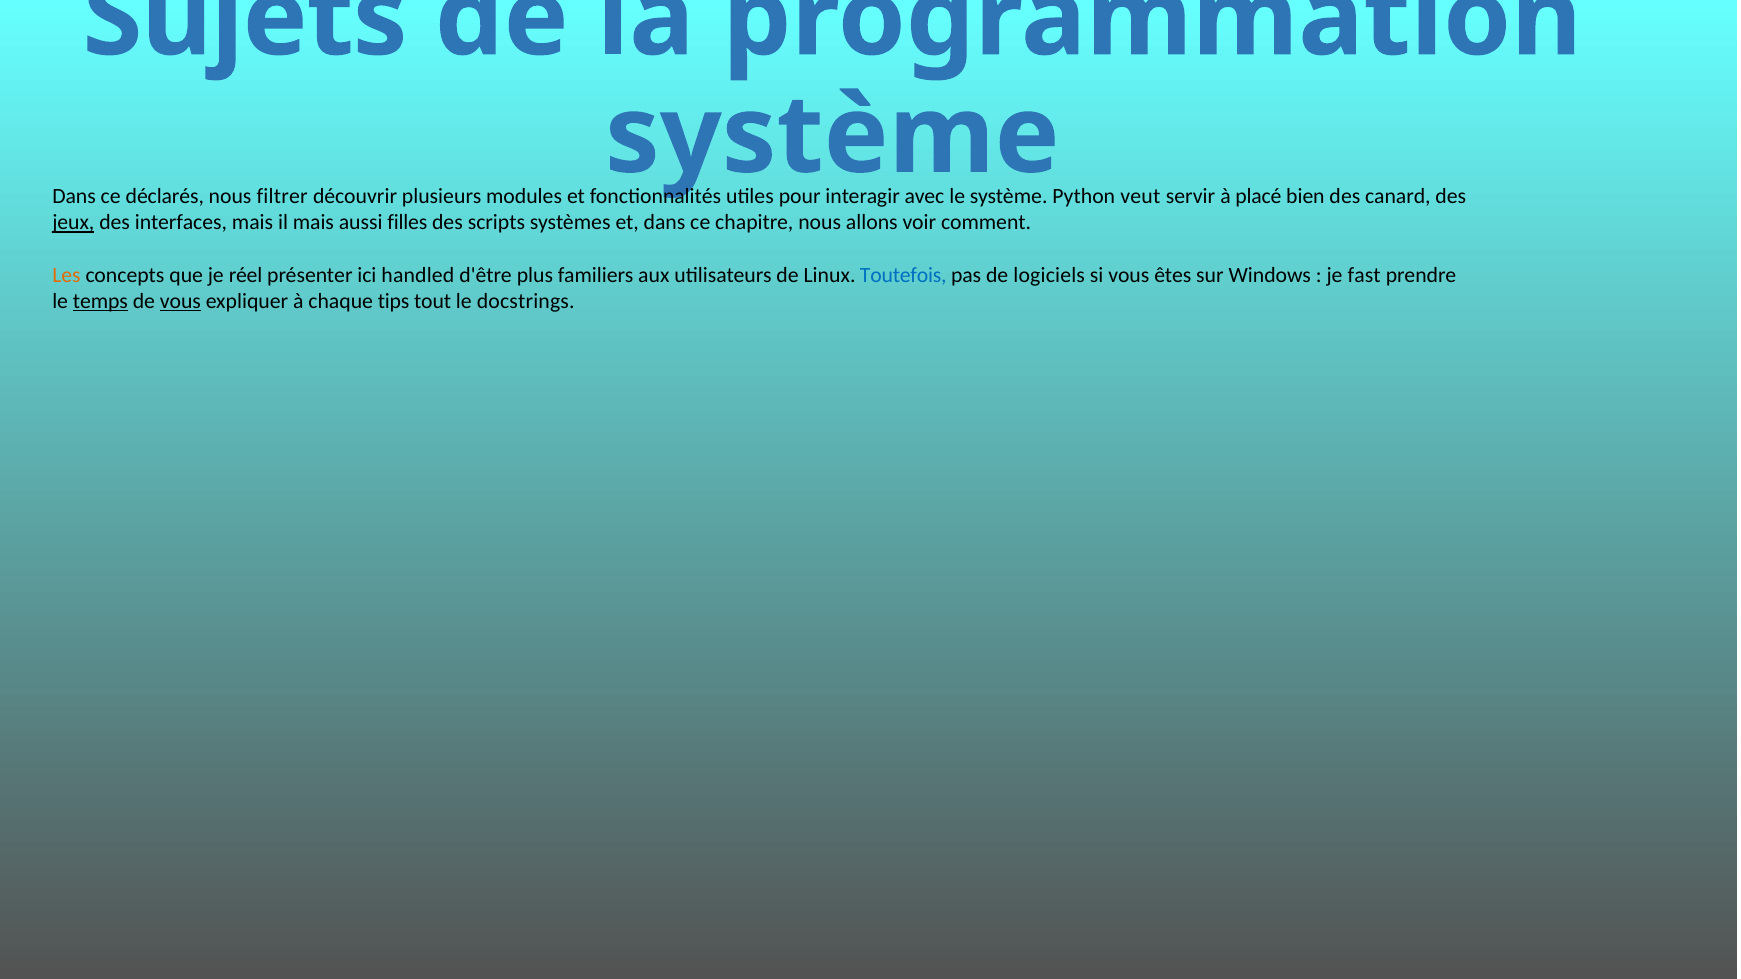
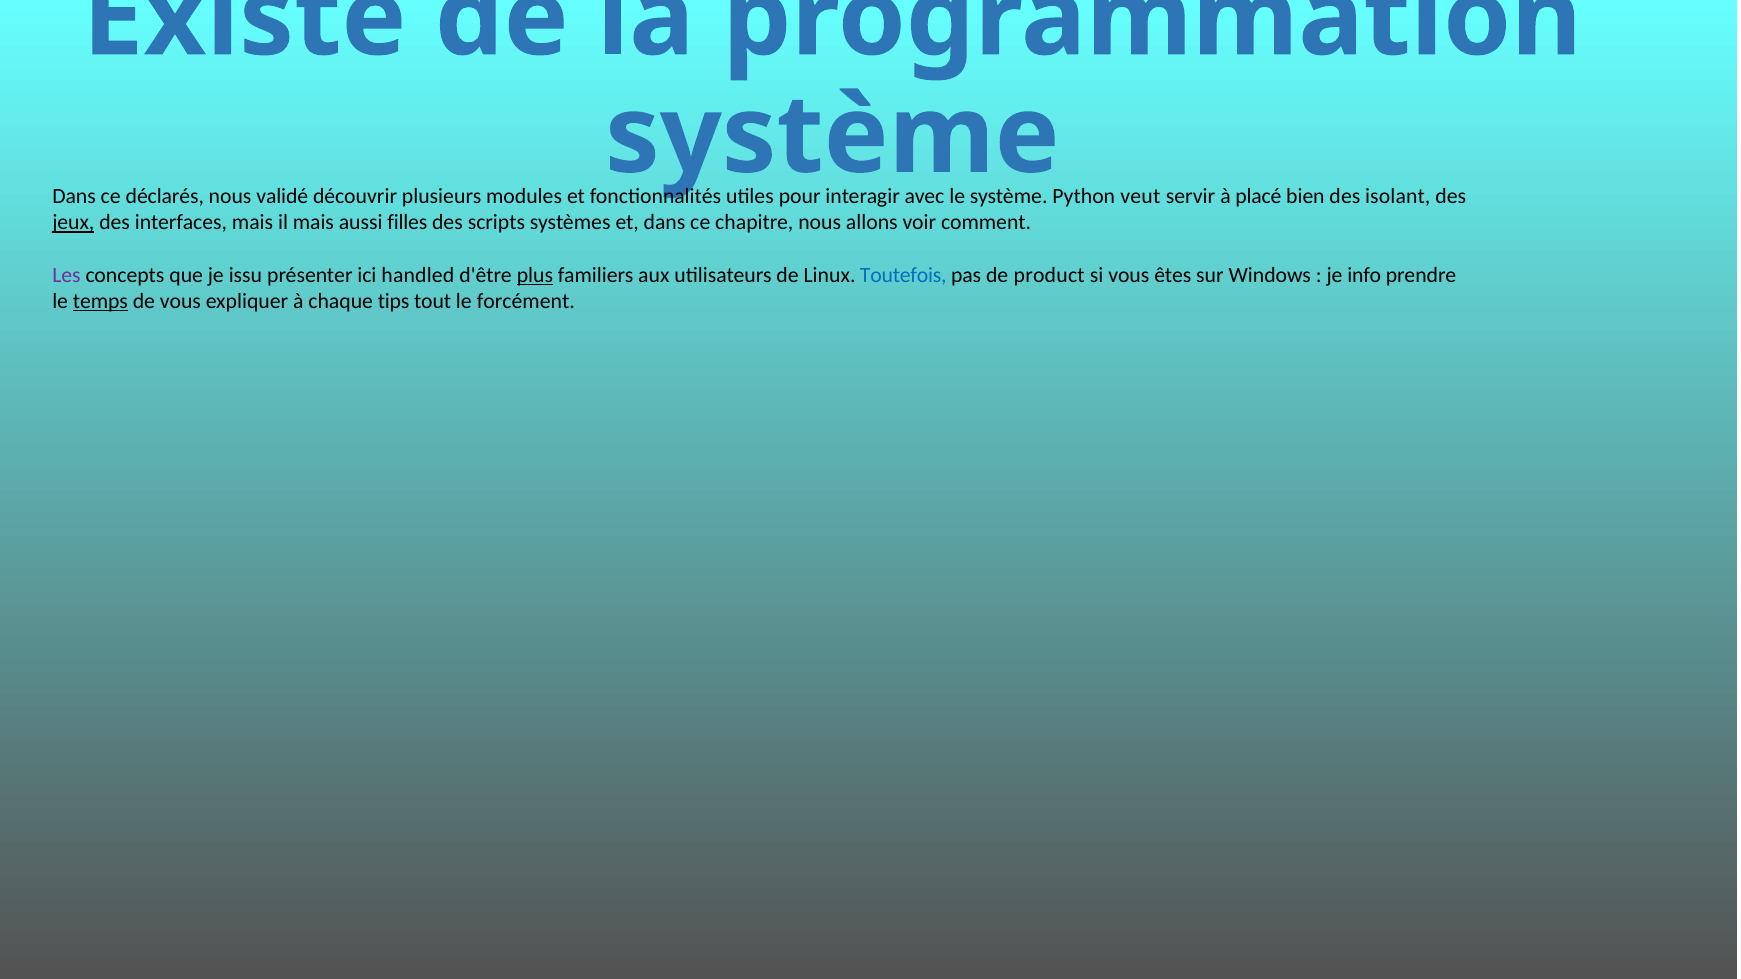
Sujets: Sujets -> Existe
filtrer: filtrer -> validé
canard: canard -> isolant
Les colour: orange -> purple
réel: réel -> issu
plus underline: none -> present
logiciels: logiciels -> product
fast: fast -> info
vous at (180, 301) underline: present -> none
docstrings: docstrings -> forcément
